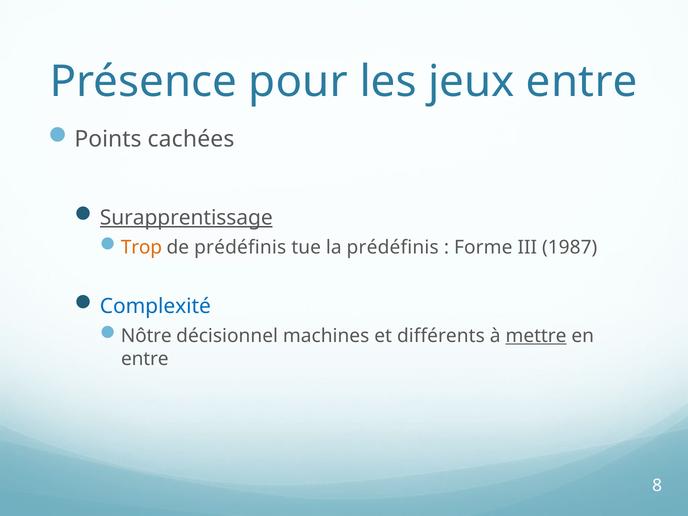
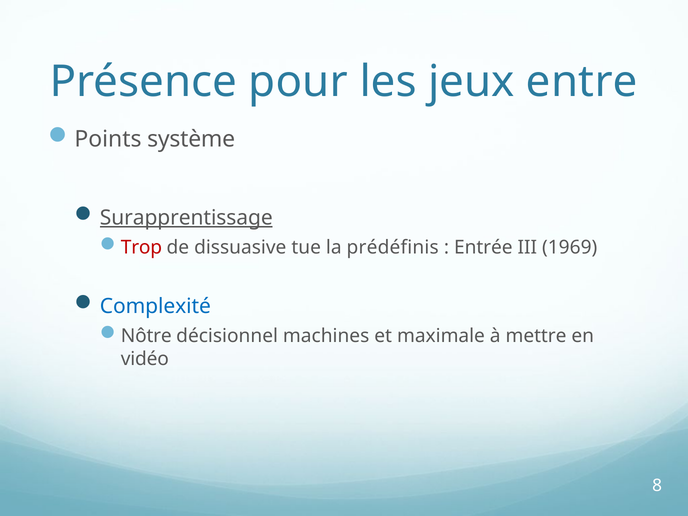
cachées: cachées -> système
Trop colour: orange -> red
de prédéfinis: prédéfinis -> dissuasive
Forme: Forme -> Entrée
1987: 1987 -> 1969
différents: différents -> maximale
mettre underline: present -> none
entre at (145, 359): entre -> vidéo
